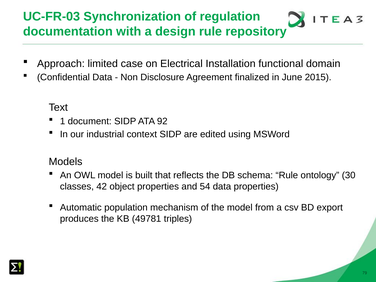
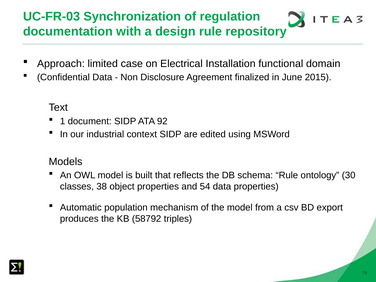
42: 42 -> 38
49781: 49781 -> 58792
